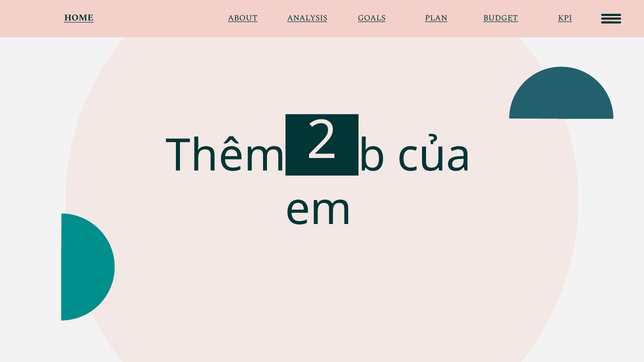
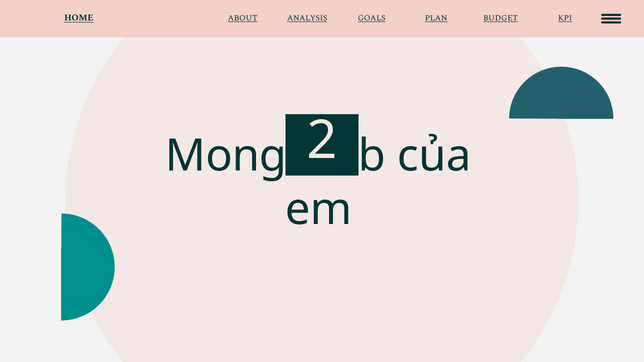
Thêm: Thêm -> Mong
